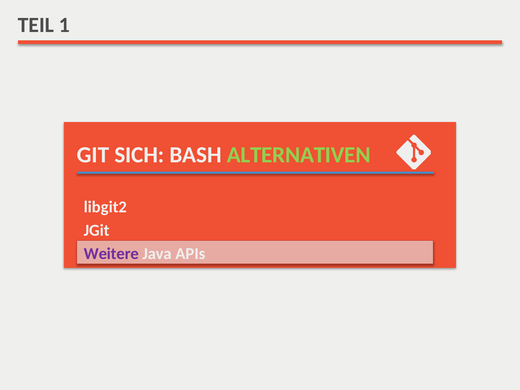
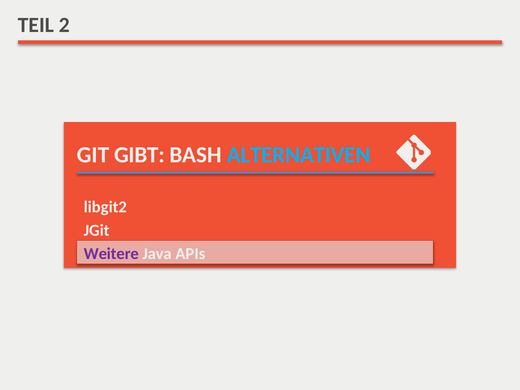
1: 1 -> 2
SICH: SICH -> GIBT
ALTERNATIVEN colour: light green -> light blue
